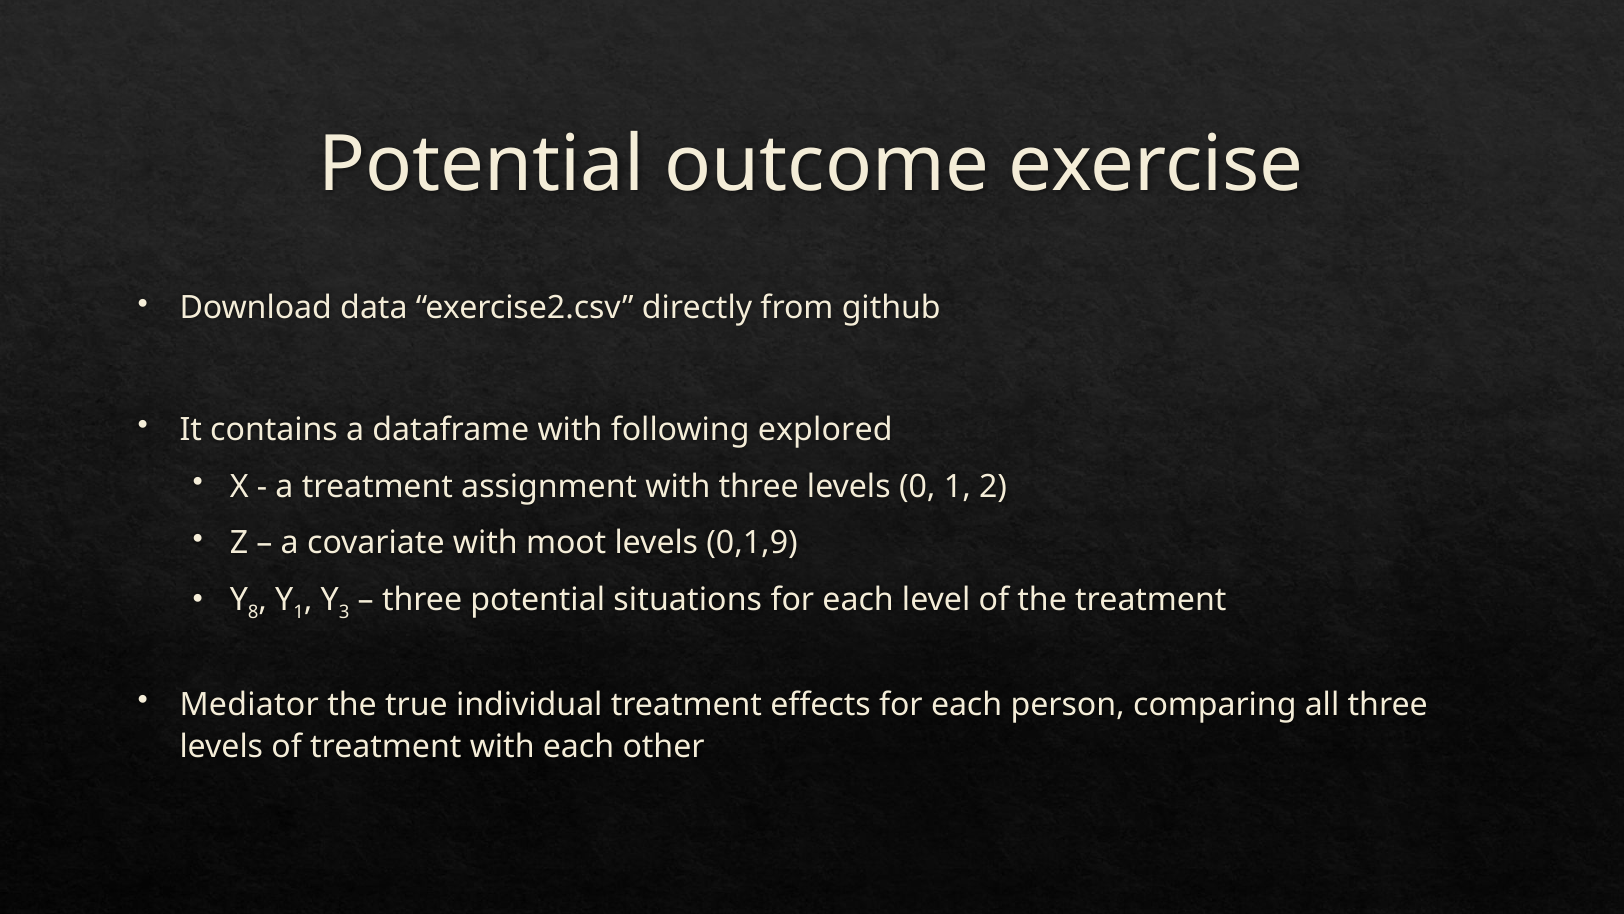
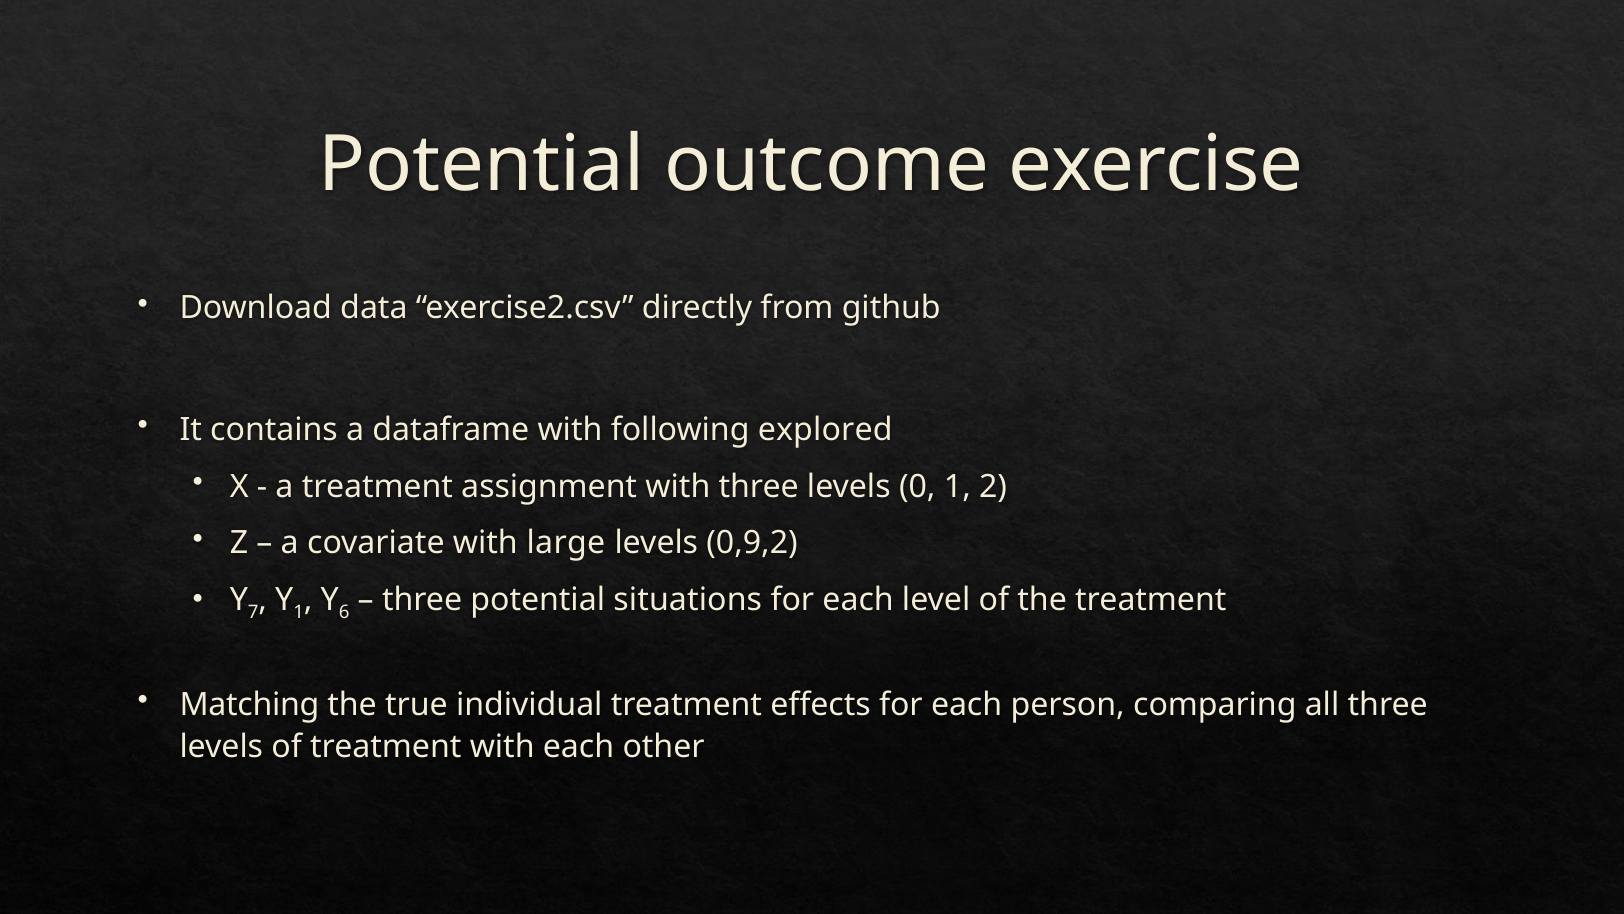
moot: moot -> large
0,1,9: 0,1,9 -> 0,9,2
8: 8 -> 7
3: 3 -> 6
Mediator: Mediator -> Matching
